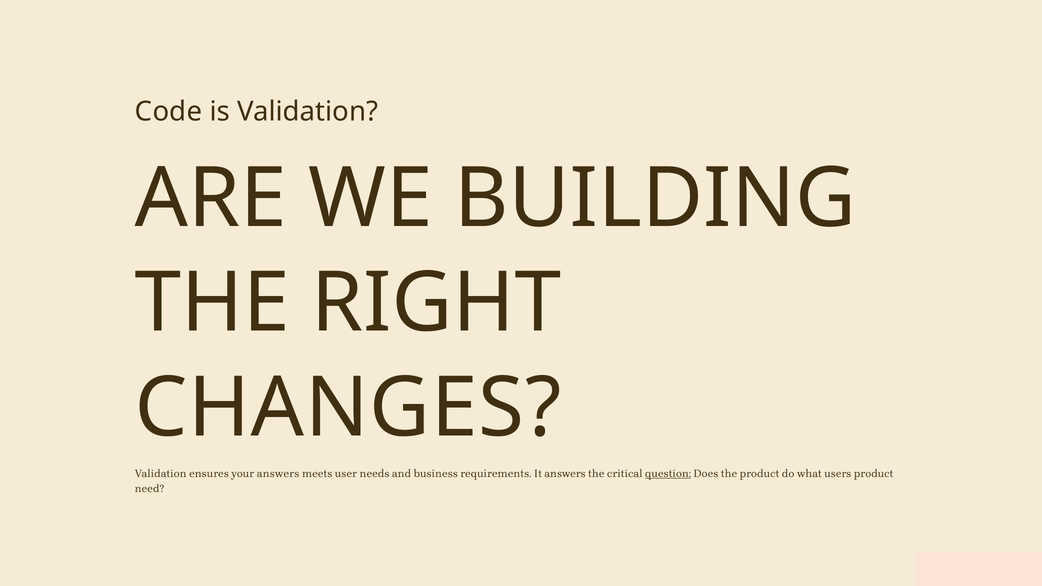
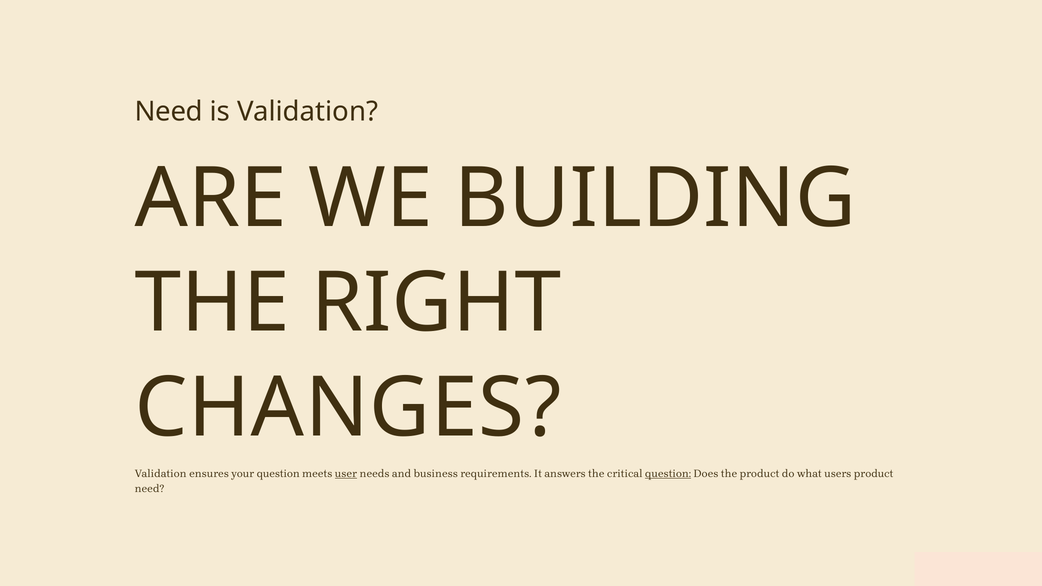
Code at (169, 111): Code -> Need
your answers: answers -> question
user underline: none -> present
